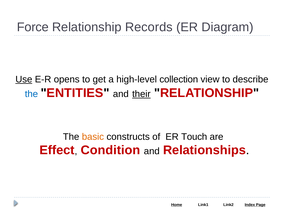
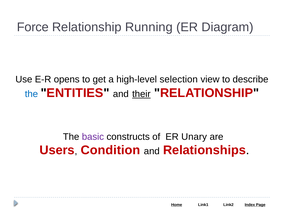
Records: Records -> Running
Use underline: present -> none
collection: collection -> selection
basic colour: orange -> purple
Touch: Touch -> Unary
Effect: Effect -> Users
